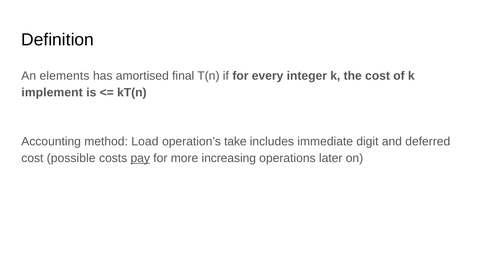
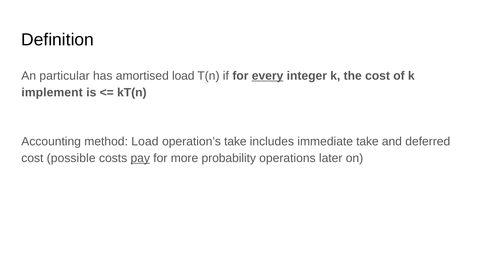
elements: elements -> particular
amortised final: final -> load
every underline: none -> present
immediate digit: digit -> take
increasing: increasing -> probability
